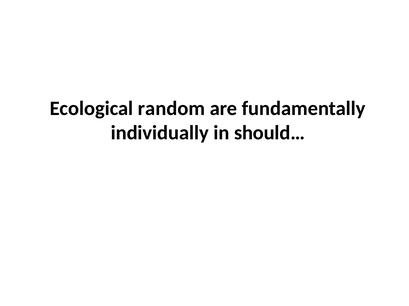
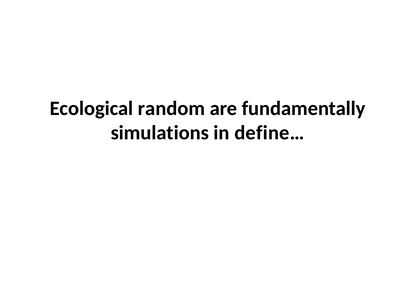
individually: individually -> simulations
should…: should… -> define…
